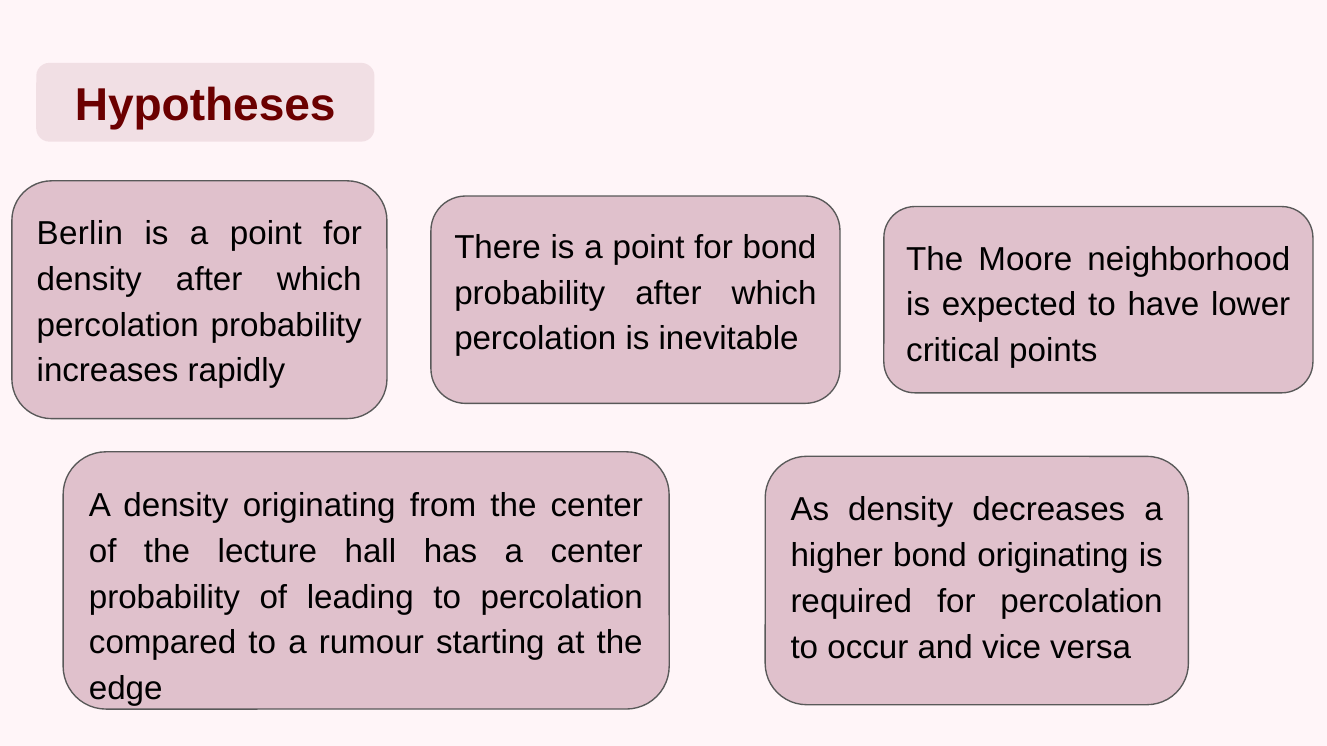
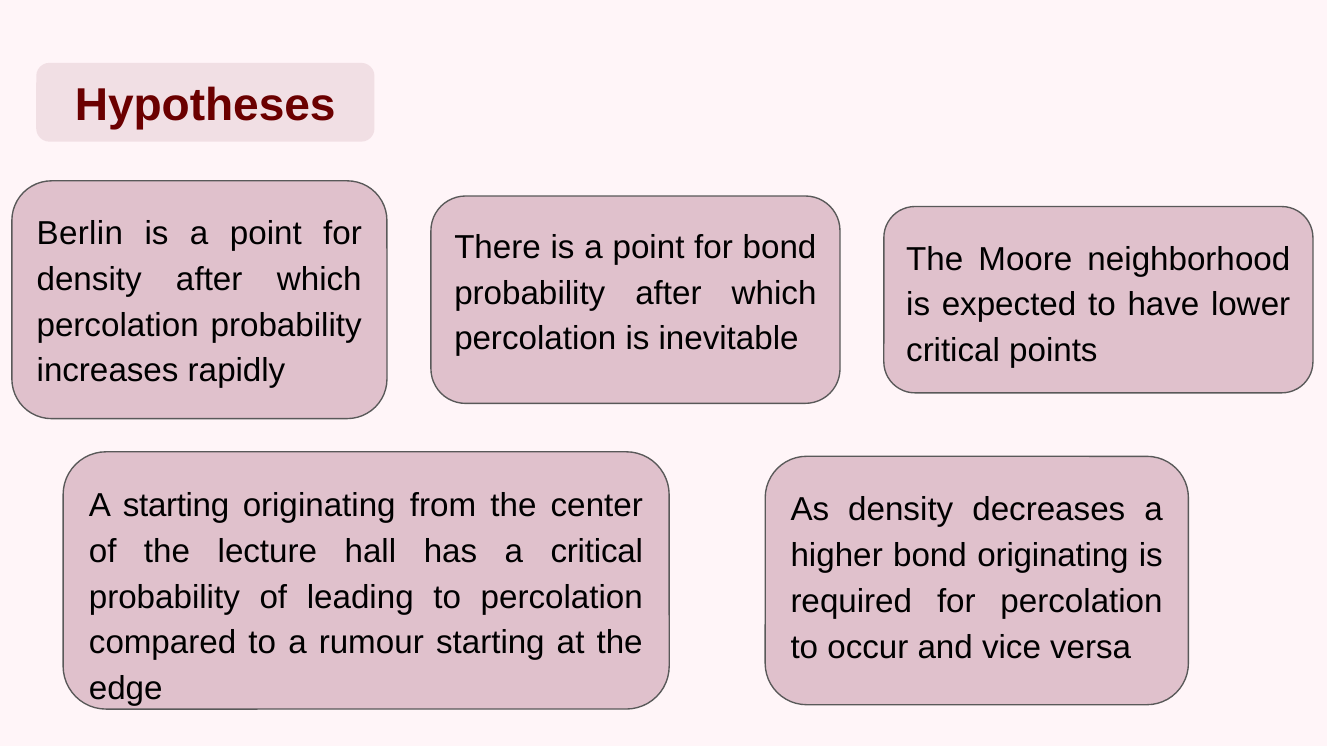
A density: density -> starting
a center: center -> critical
